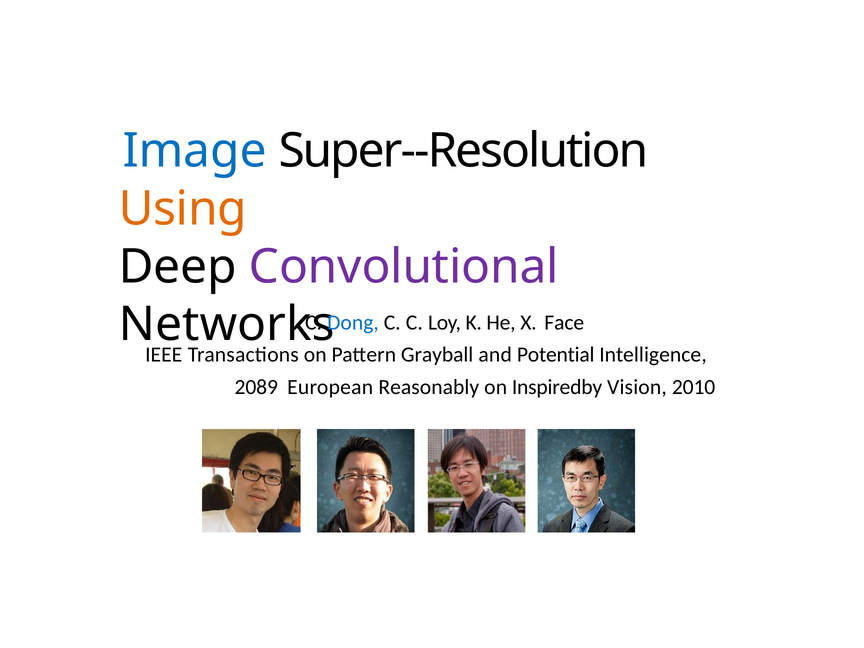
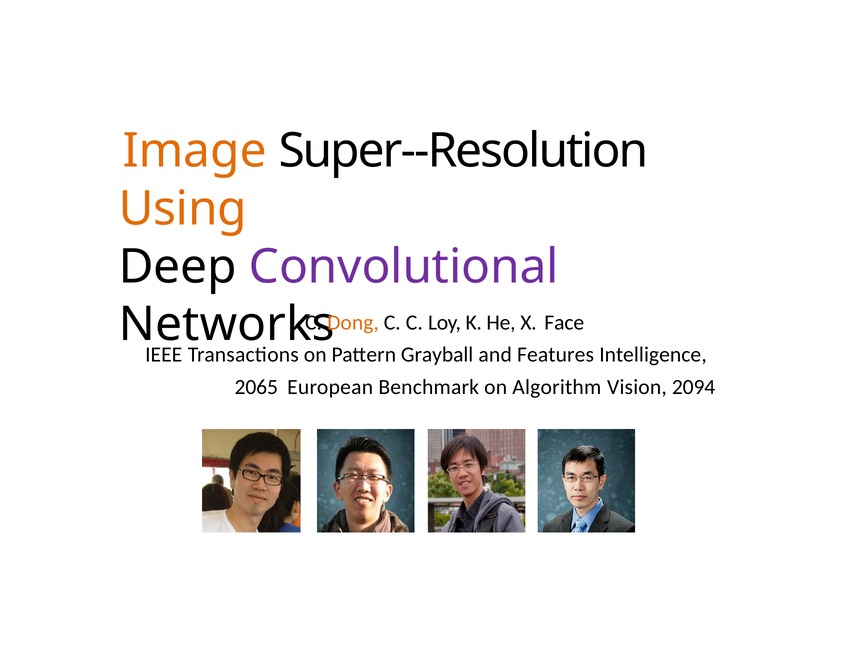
Image colour: blue -> orange
Dong colour: blue -> orange
Potential: Potential -> Features
2089: 2089 -> 2065
Reasonably: Reasonably -> Benchmark
Inspiredby: Inspiredby -> Algorithm
2010: 2010 -> 2094
